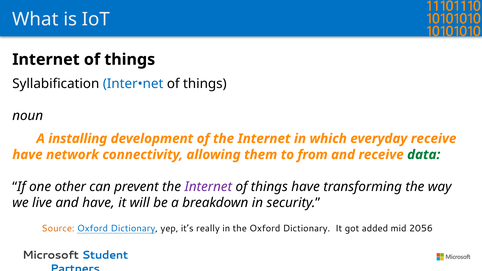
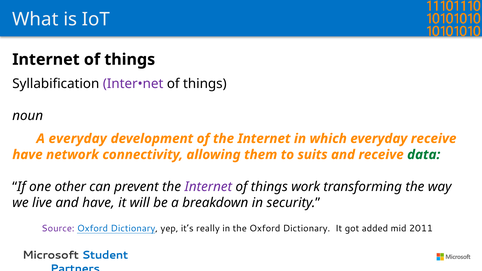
Inter•net colour: blue -> purple
A installing: installing -> everyday
from: from -> suits
things have: have -> work
Source colour: orange -> purple
2056: 2056 -> 2011
